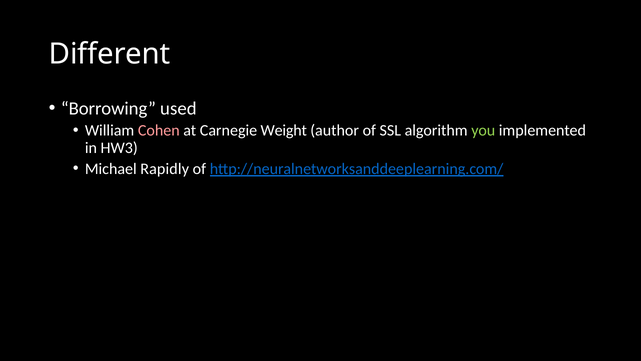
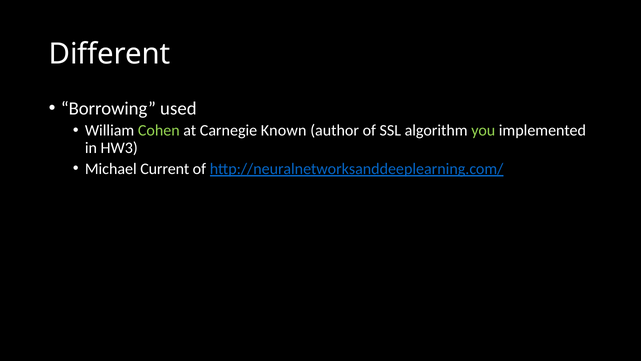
Cohen colour: pink -> light green
Weight: Weight -> Known
Rapidly: Rapidly -> Current
